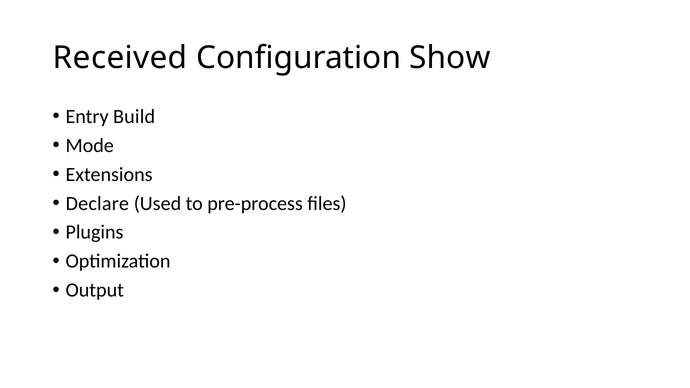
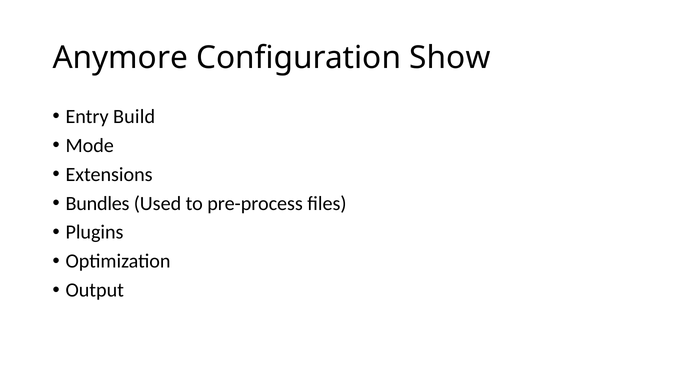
Received: Received -> Anymore
Declare: Declare -> Bundles
